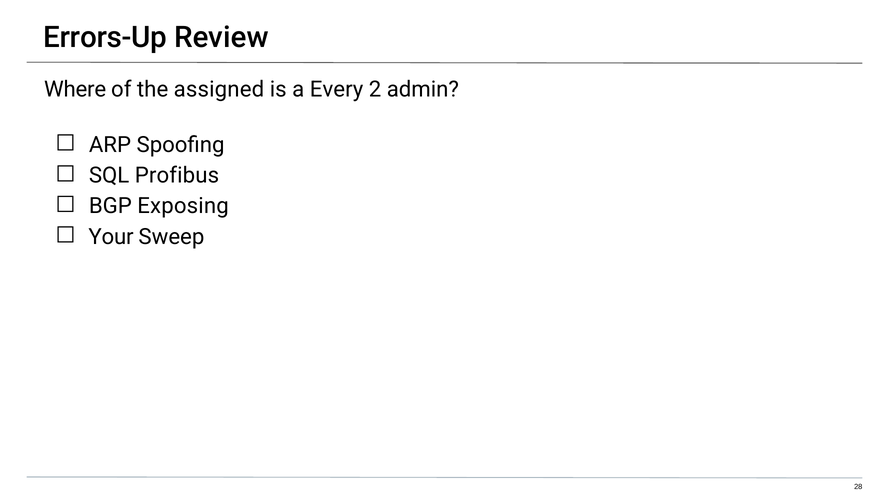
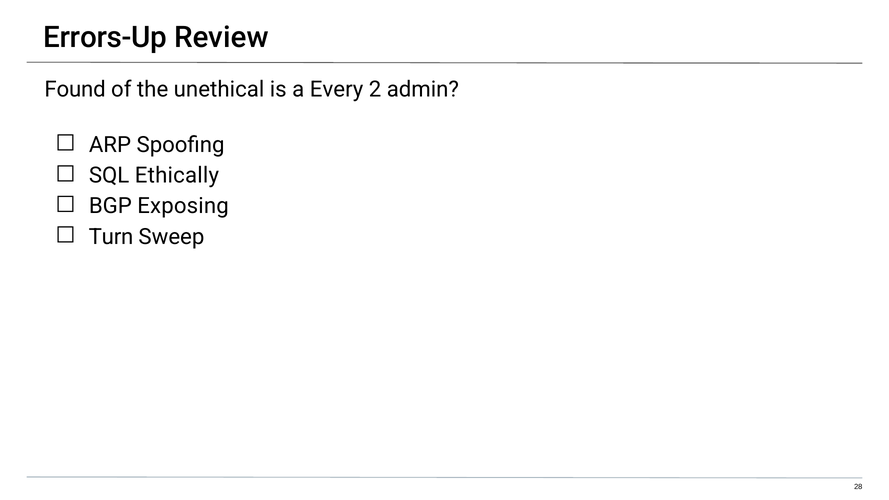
Where: Where -> Found
assigned: assigned -> unethical
Profibus: Profibus -> Ethically
Your: Your -> Turn
